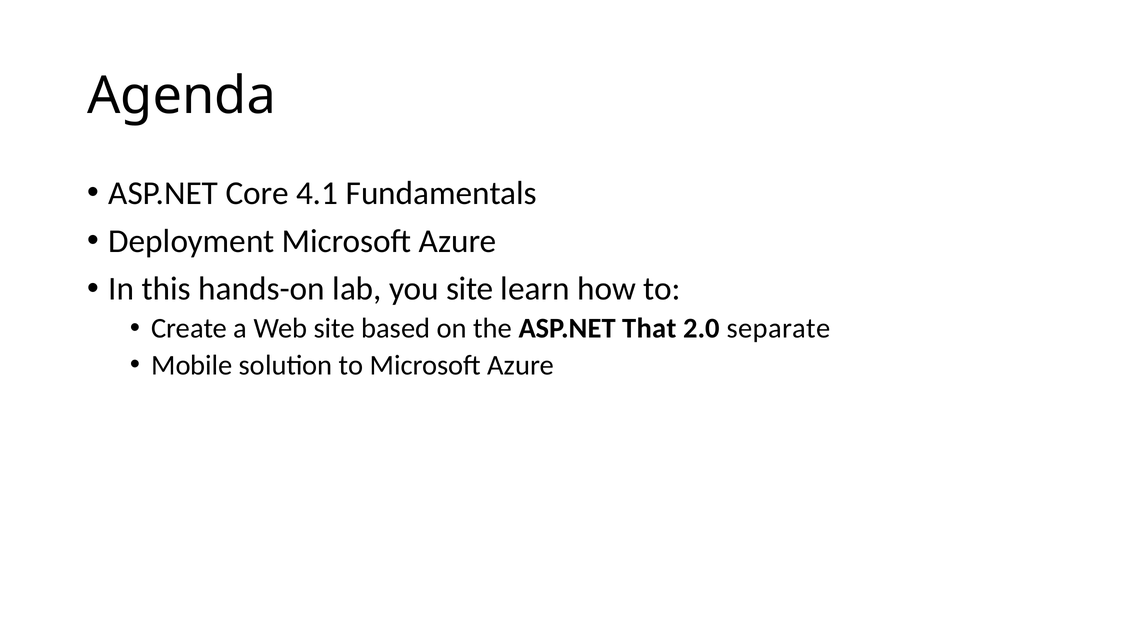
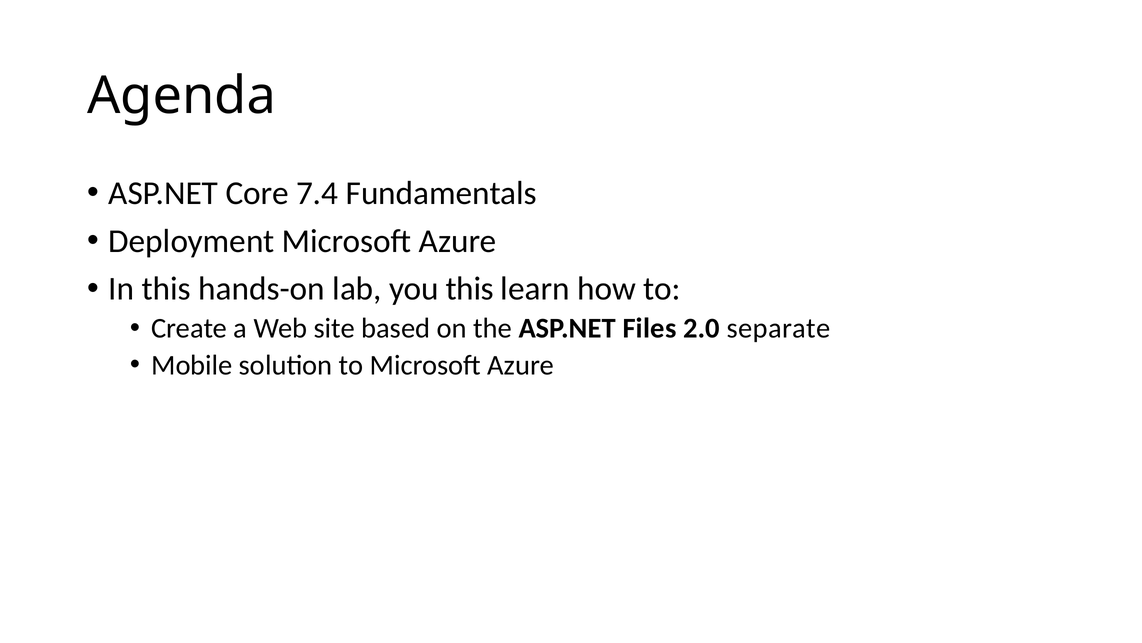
4.1: 4.1 -> 7.4
you site: site -> this
That: That -> Files
